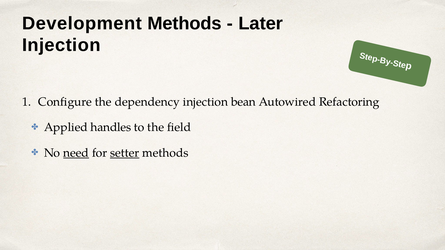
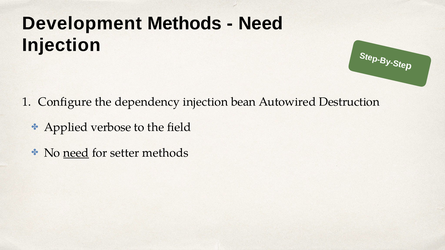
Later at (261, 23): Later -> Need
Refactoring: Refactoring -> Destruction
handles: handles -> verbose
setter underline: present -> none
